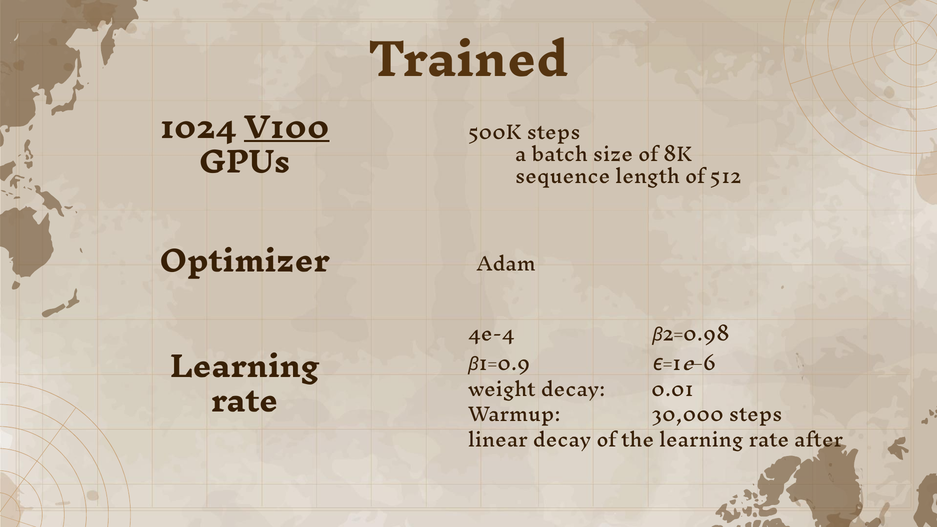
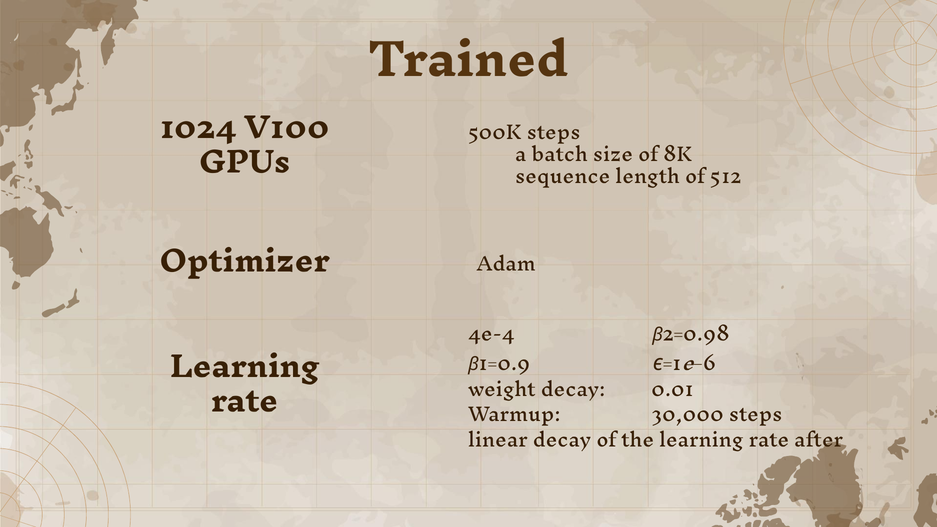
V100 underline: present -> none
